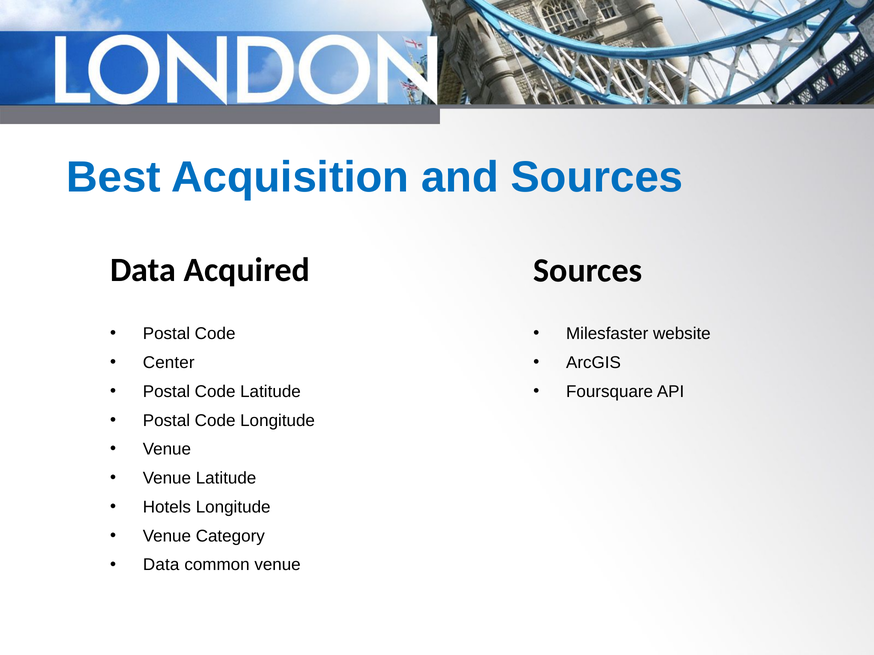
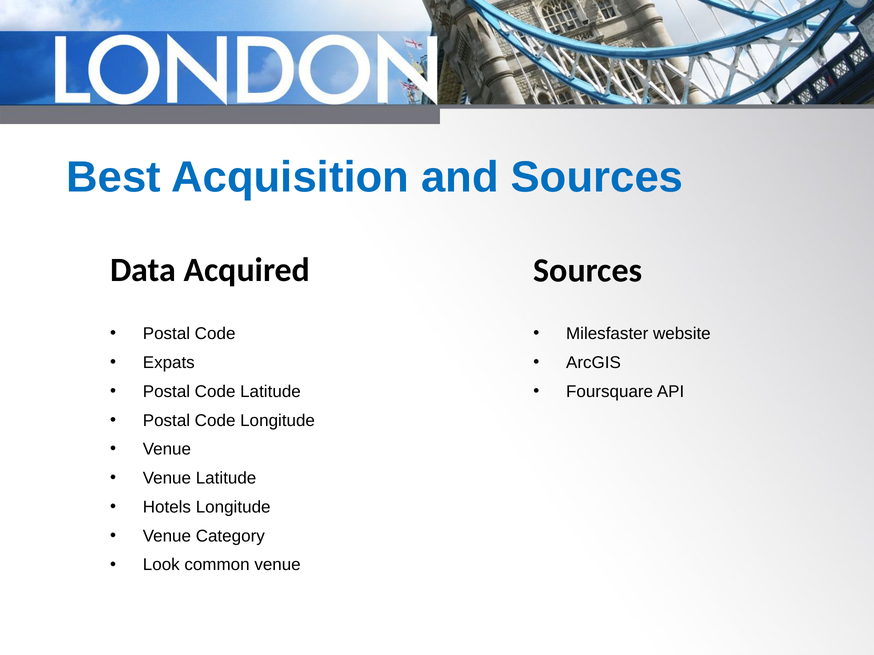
Center: Center -> Expats
Data at (161, 565): Data -> Look
